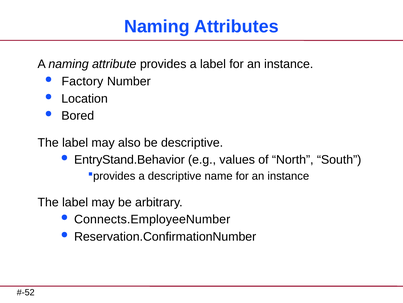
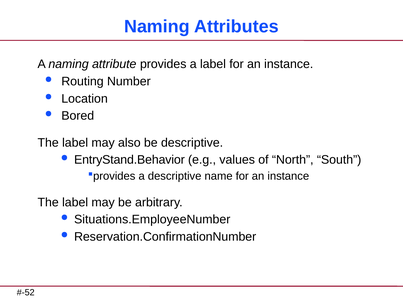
Factory: Factory -> Routing
Connects.EmployeeNumber: Connects.EmployeeNumber -> Situations.EmployeeNumber
